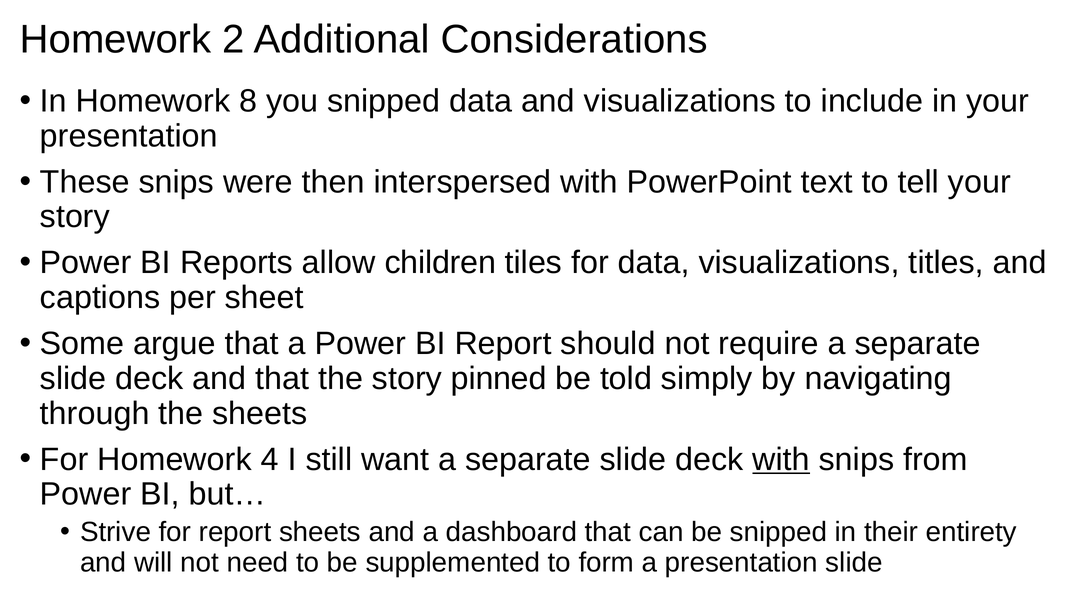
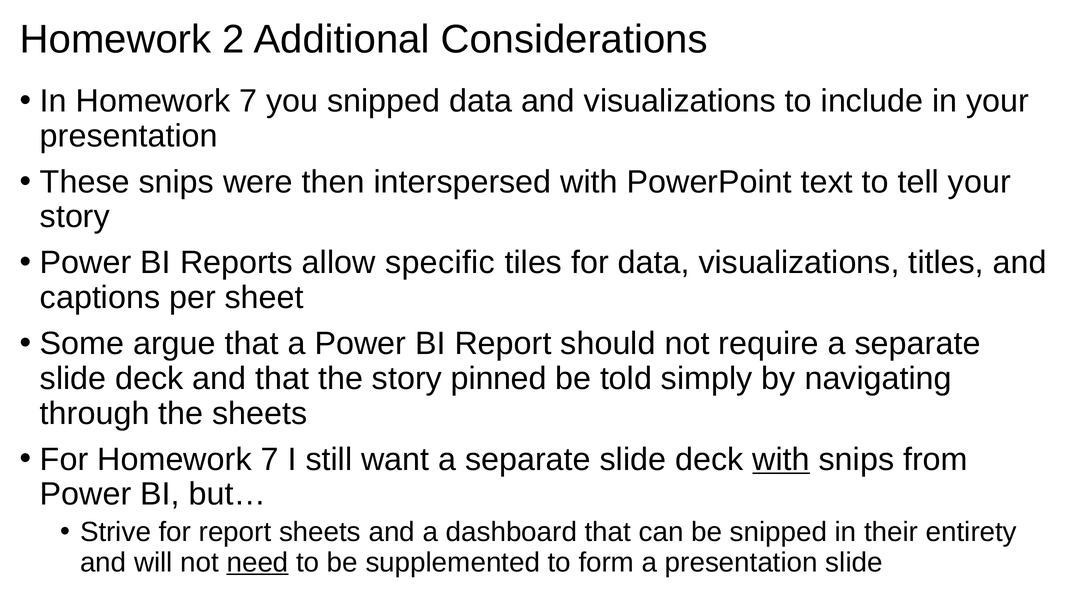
In Homework 8: 8 -> 7
children: children -> specific
For Homework 4: 4 -> 7
need underline: none -> present
